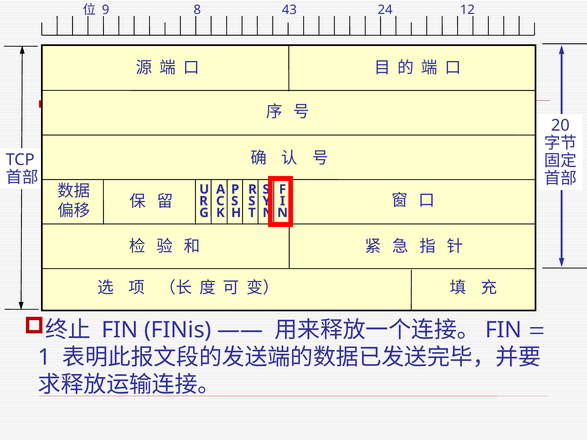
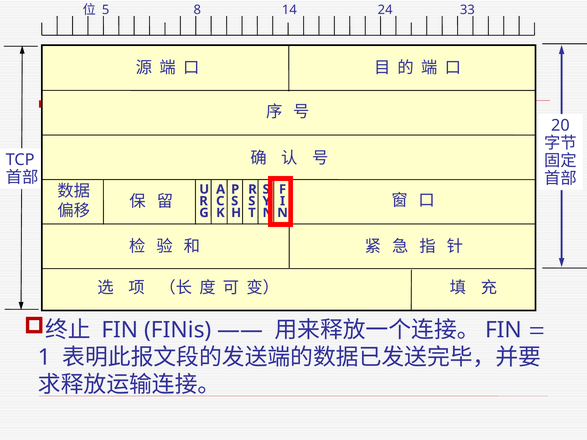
9: 9 -> 5
43: 43 -> 14
12: 12 -> 33
